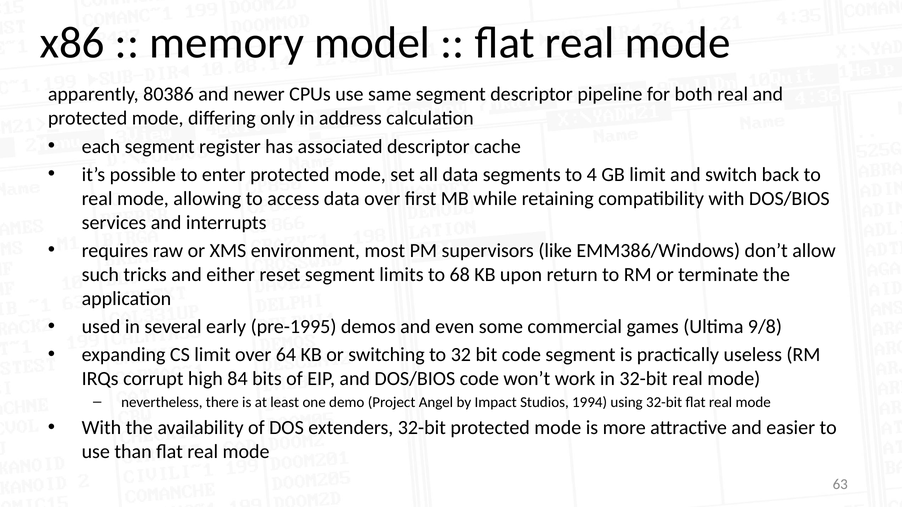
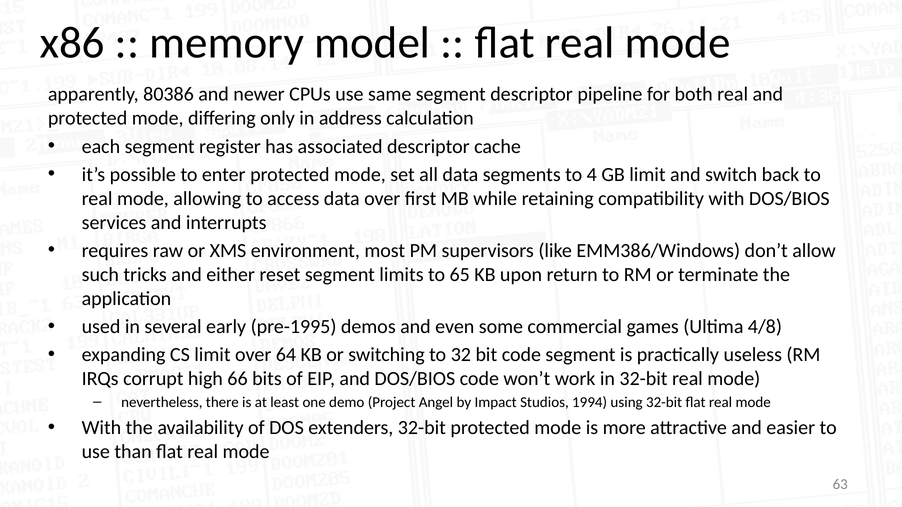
68: 68 -> 65
9/8: 9/8 -> 4/8
84: 84 -> 66
